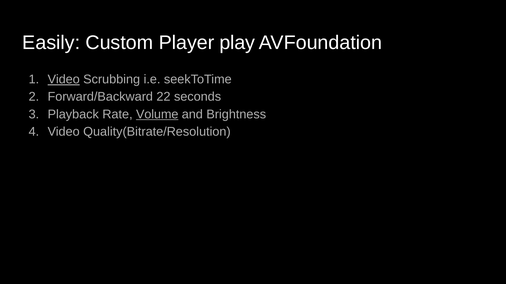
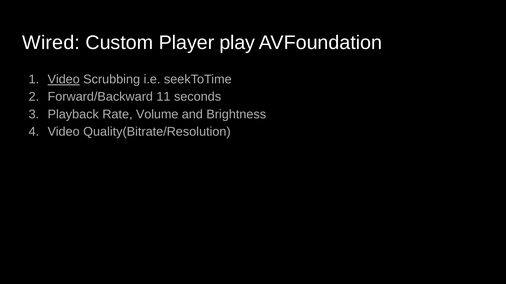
Easily: Easily -> Wired
22: 22 -> 11
Volume underline: present -> none
